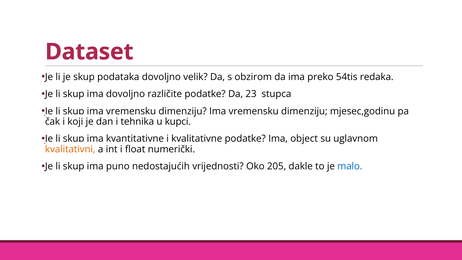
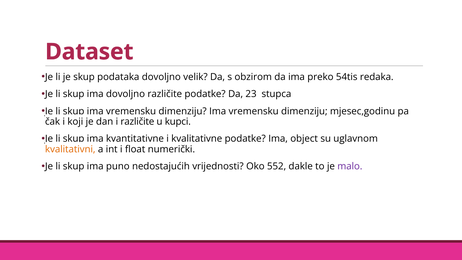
i tehnika: tehnika -> različite
205: 205 -> 552
malo colour: blue -> purple
